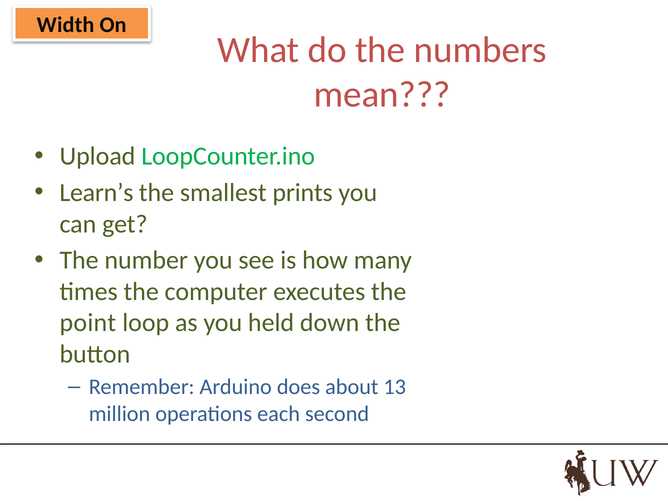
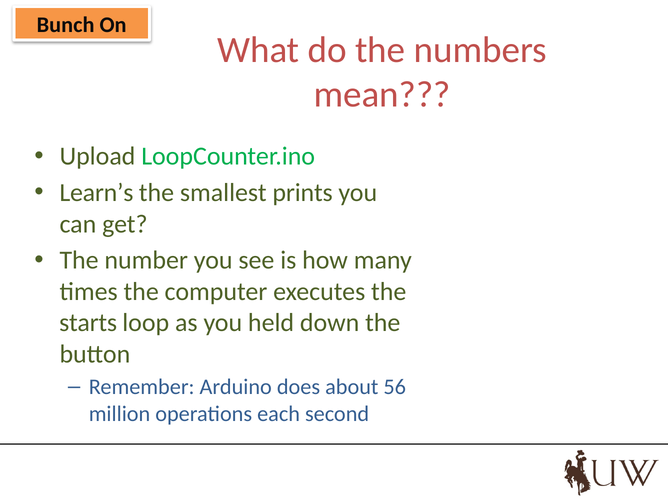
Width: Width -> Bunch
point: point -> starts
13: 13 -> 56
